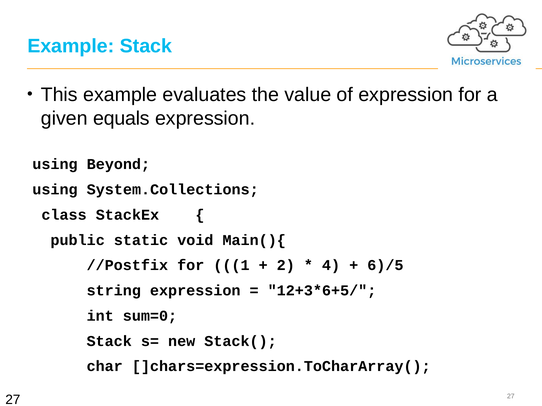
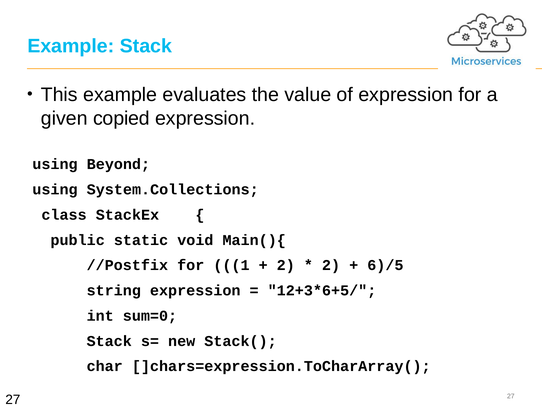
equals: equals -> copied
4 at (331, 266): 4 -> 2
